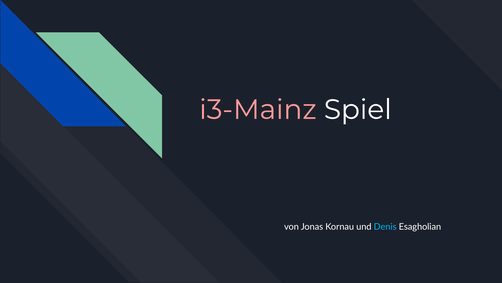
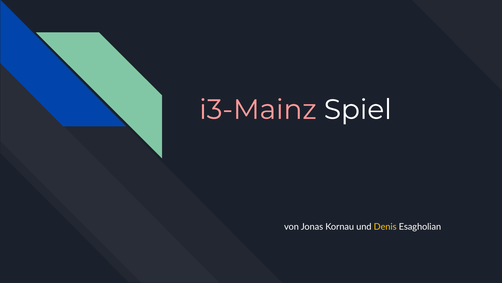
Denis colour: light blue -> yellow
